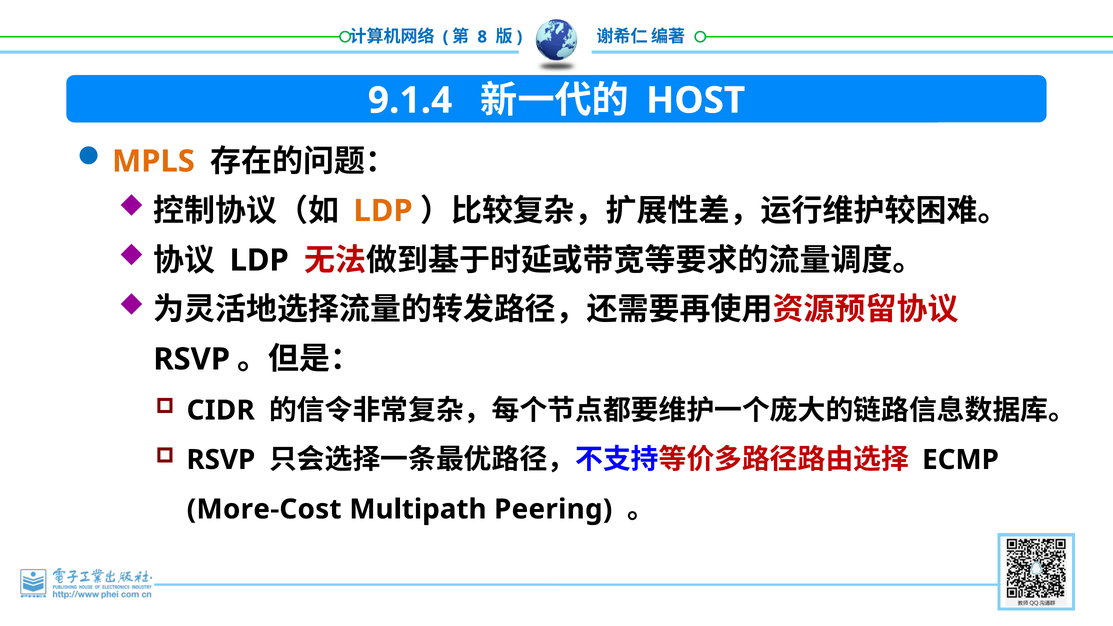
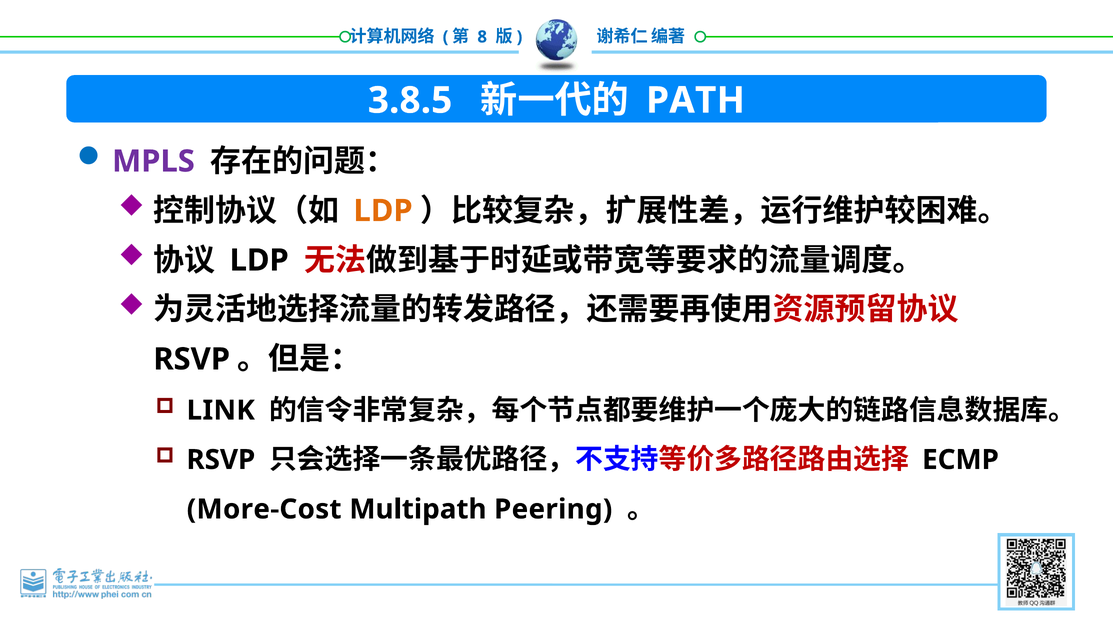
9.1.4: 9.1.4 -> 3.8.5
HOST: HOST -> PATH
MPLS colour: orange -> purple
CIDR: CIDR -> LINK
